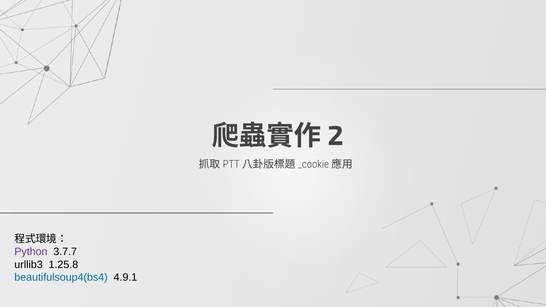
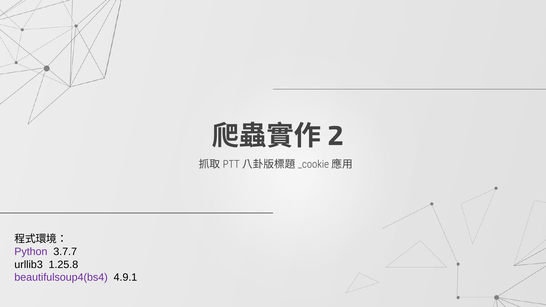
beautifulsoup4(bs4 colour: blue -> purple
